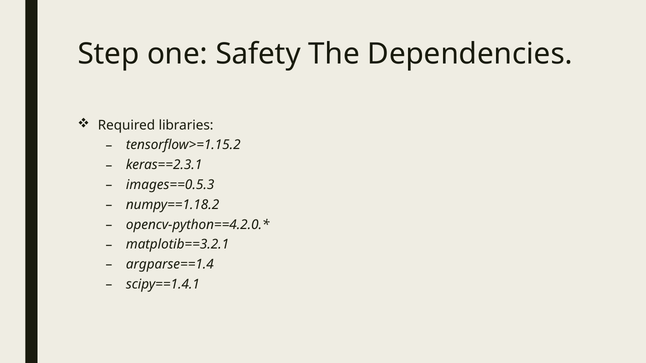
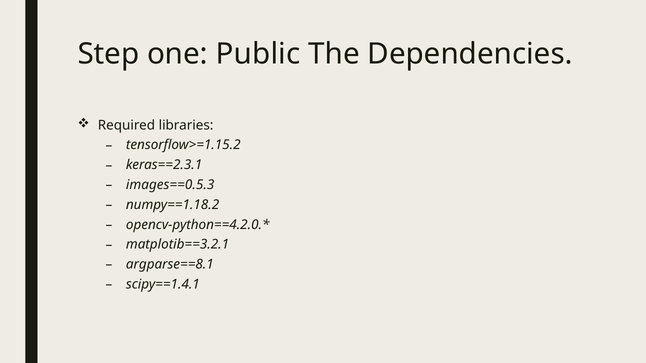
Safety: Safety -> Public
argparse==1.4: argparse==1.4 -> argparse==8.1
